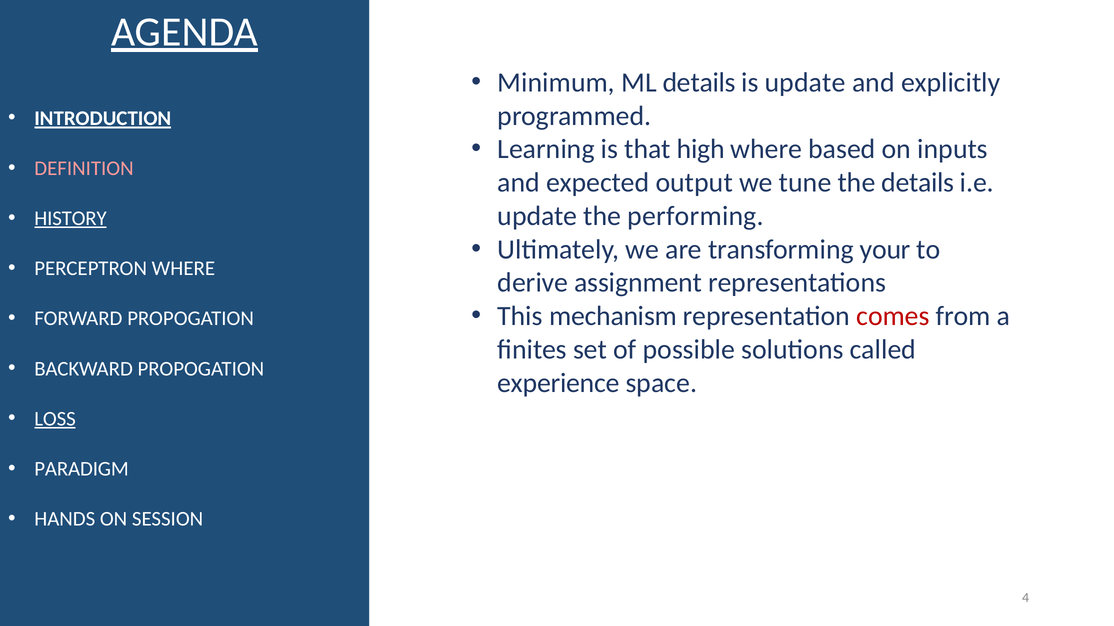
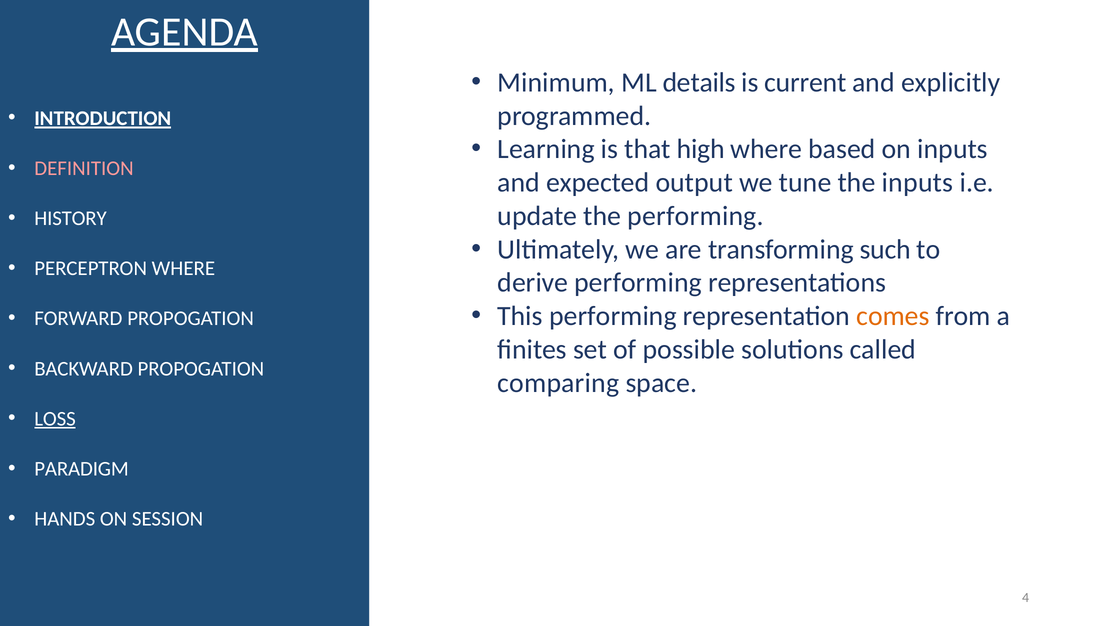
is update: update -> current
the details: details -> inputs
HISTORY underline: present -> none
your: your -> such
derive assignment: assignment -> performing
This mechanism: mechanism -> performing
comes colour: red -> orange
experience: experience -> comparing
